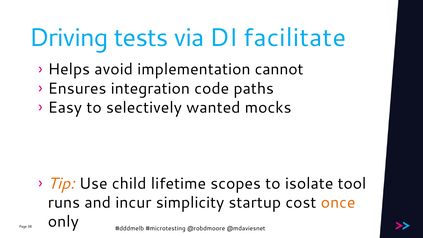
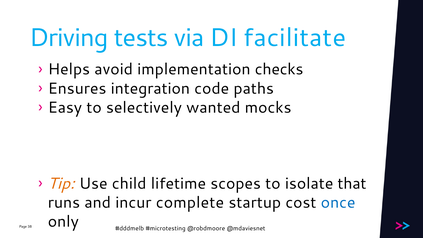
cannot: cannot -> checks
tool: tool -> that
simplicity: simplicity -> complete
once colour: orange -> blue
